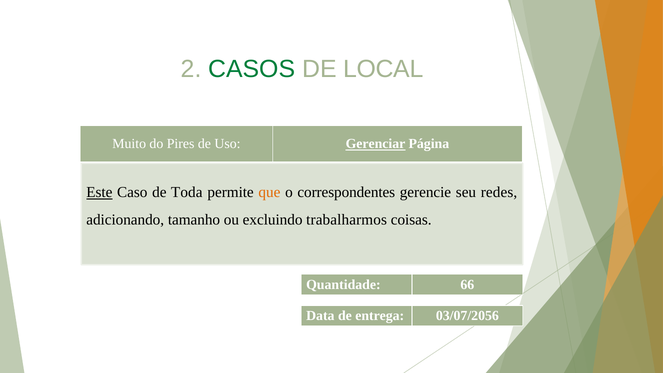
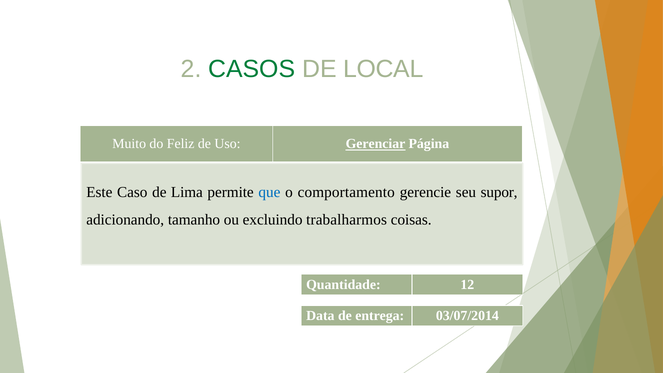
Pires: Pires -> Feliz
Este underline: present -> none
Toda: Toda -> Lima
que colour: orange -> blue
correspondentes: correspondentes -> comportamento
redes: redes -> supor
66: 66 -> 12
03/07/2056: 03/07/2056 -> 03/07/2014
